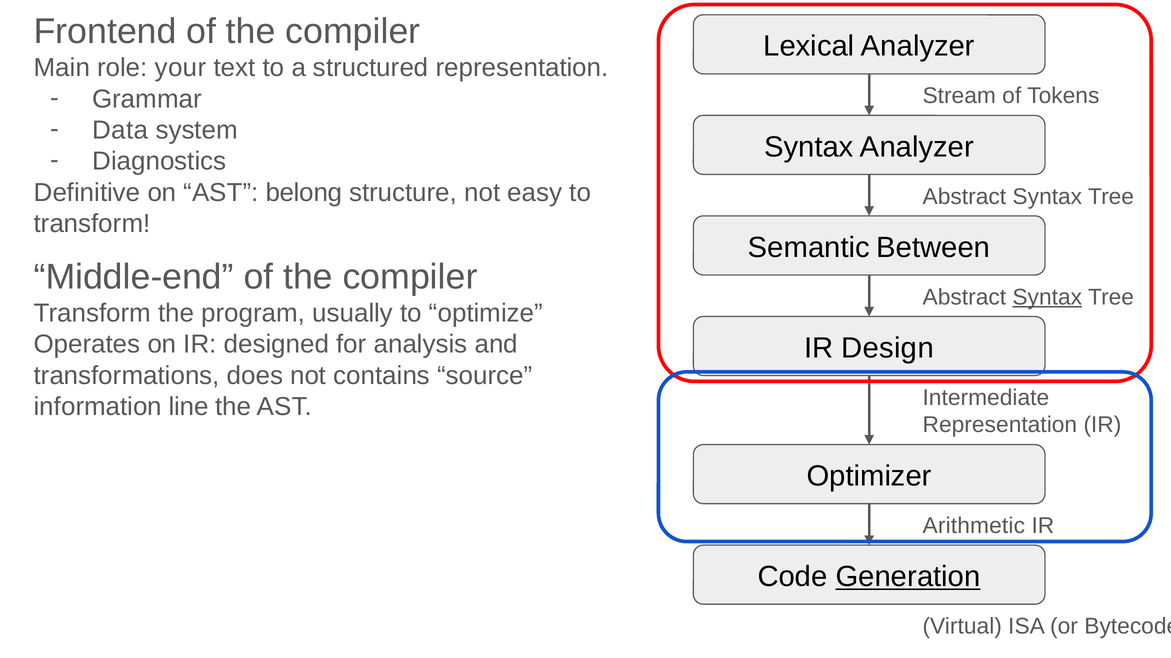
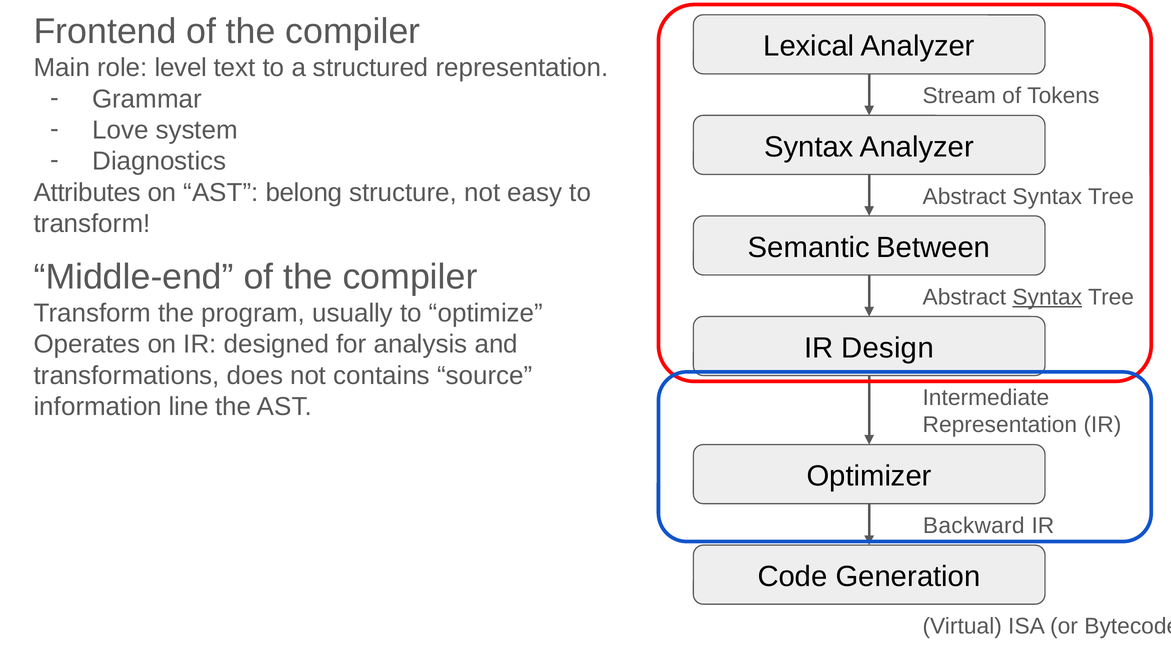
your: your -> level
Data: Data -> Love
Definitive: Definitive -> Attributes
Arithmetic: Arithmetic -> Backward
Generation underline: present -> none
